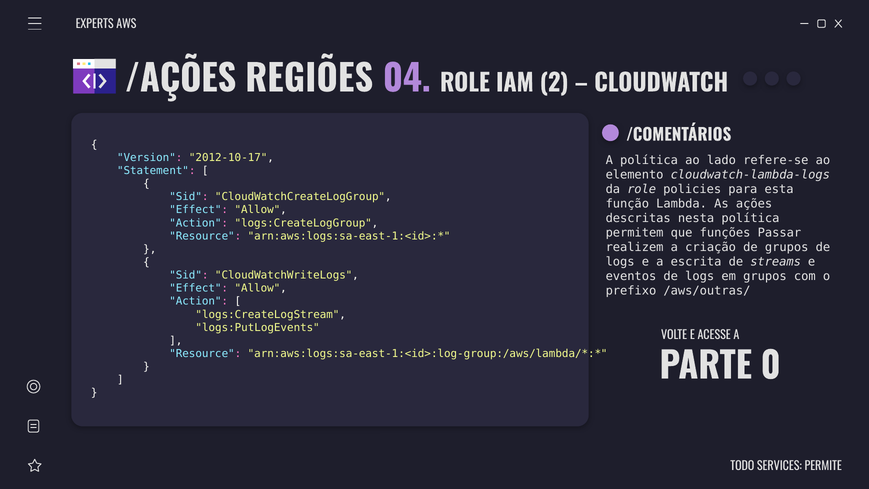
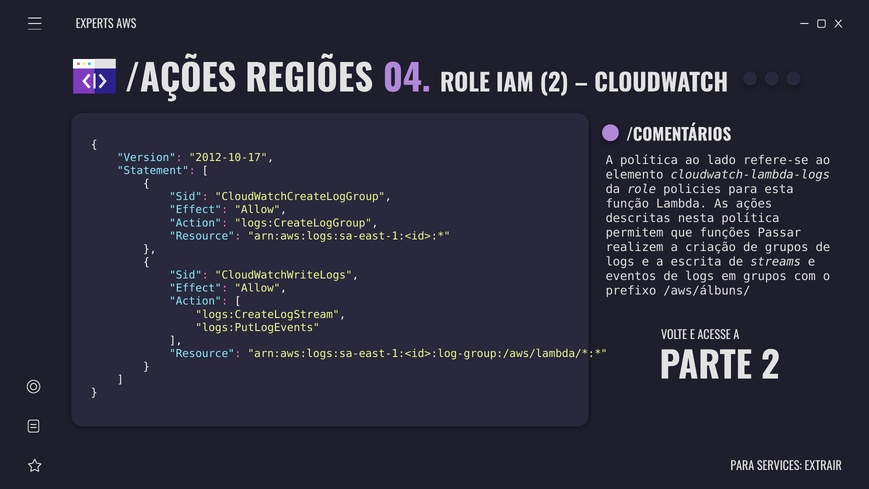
/aws/outras/: /aws/outras/ -> /aws/álbuns/
PARTE 0: 0 -> 2
TODO at (742, 466): TODO -> PARA
PERMITE: PERMITE -> EXTRAIR
